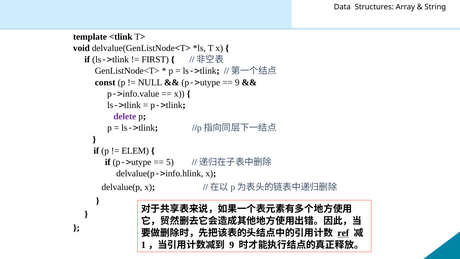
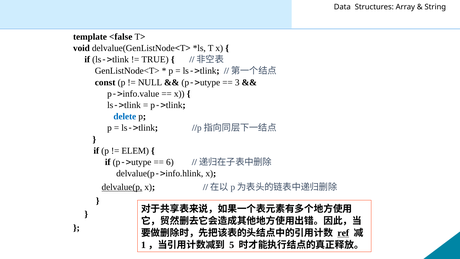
<tlink: <tlink -> <false
FIRST: FIRST -> TRUE
9 at (237, 82): 9 -> 3
delete colour: purple -> blue
5: 5 -> 6
delvalue(p underline: none -> present
9 at (232, 245): 9 -> 5
